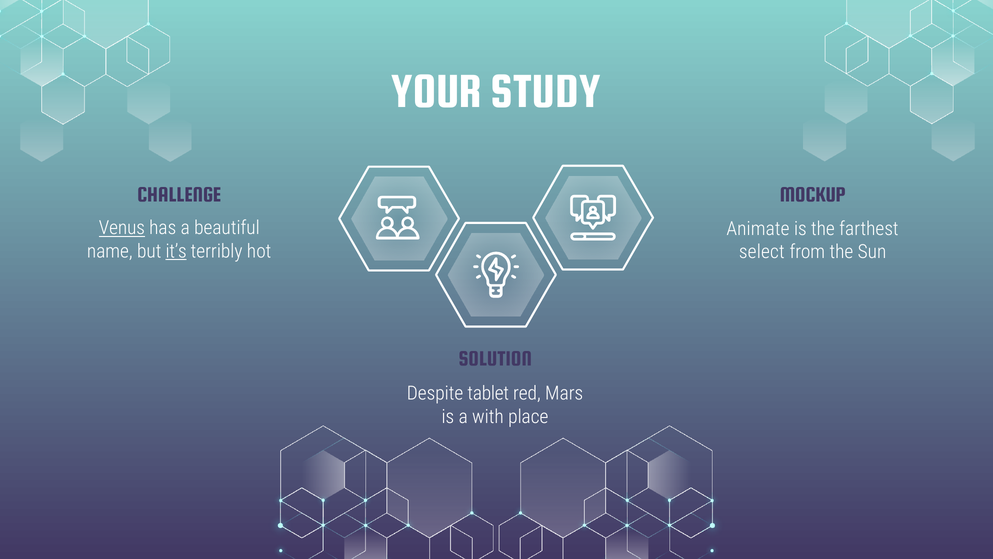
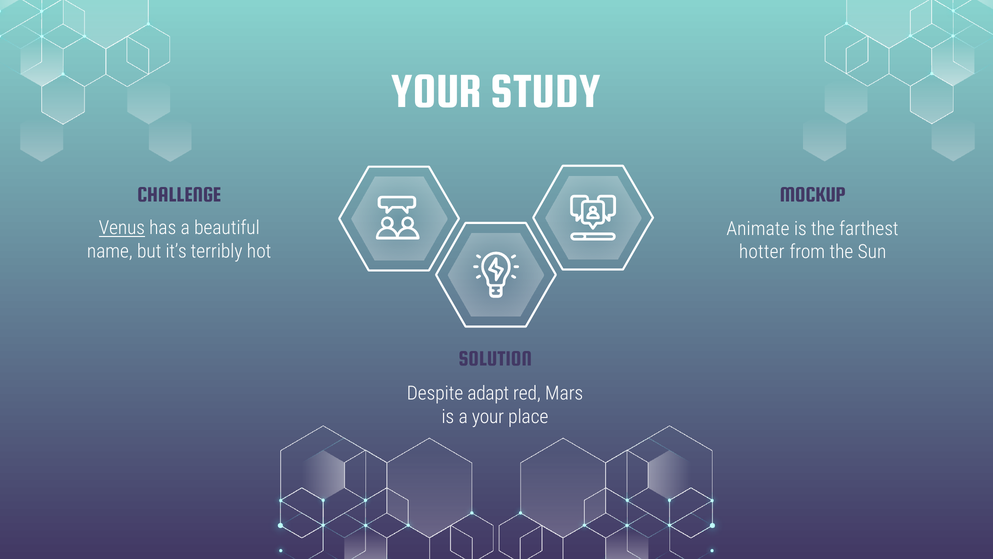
it’s underline: present -> none
select: select -> hotter
tablet: tablet -> adapt
a with: with -> your
